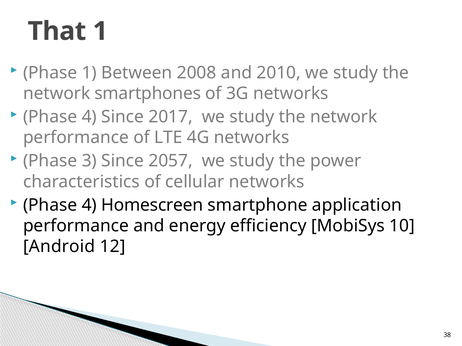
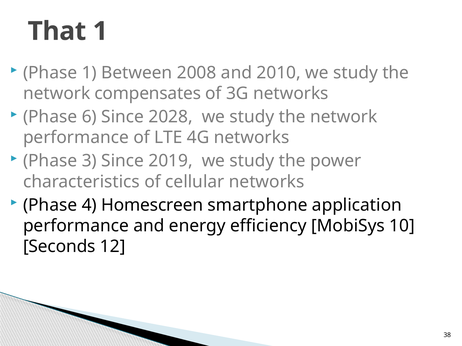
smartphones: smartphones -> compensates
4 at (89, 117): 4 -> 6
2017: 2017 -> 2028
2057: 2057 -> 2019
Android: Android -> Seconds
